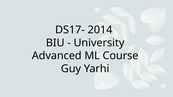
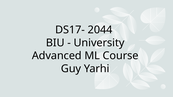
2014: 2014 -> 2044
